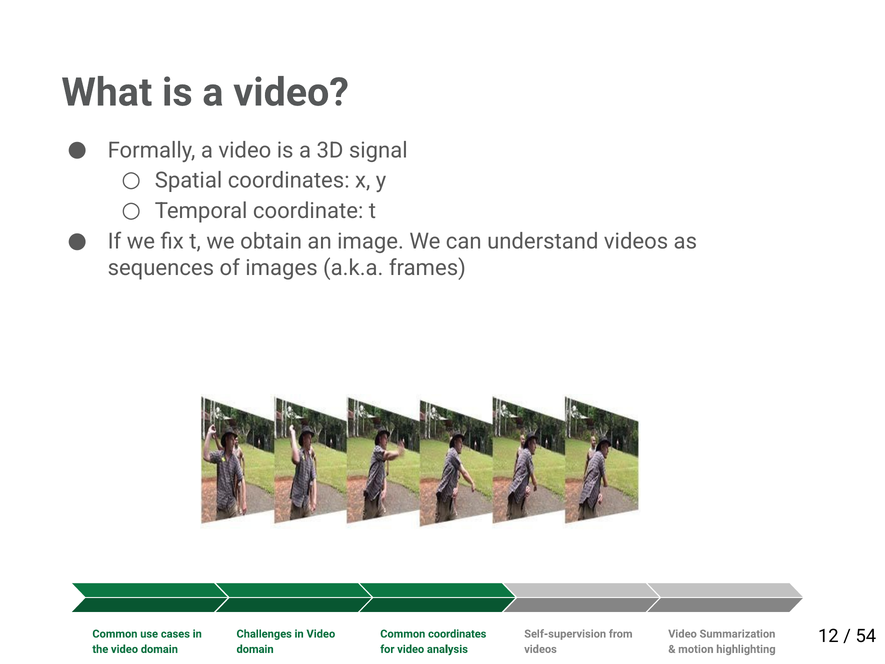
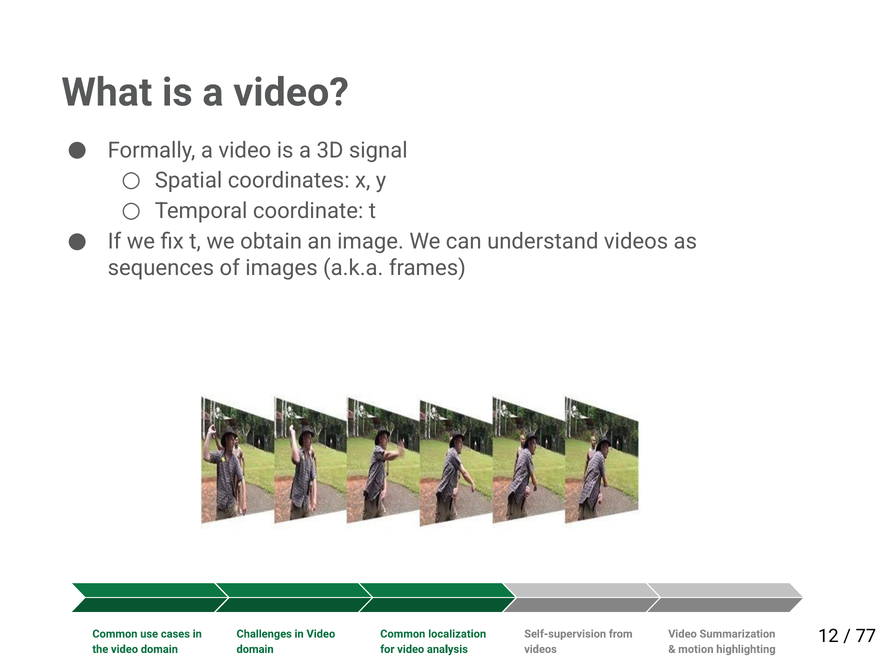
54: 54 -> 77
Common coordinates: coordinates -> localization
